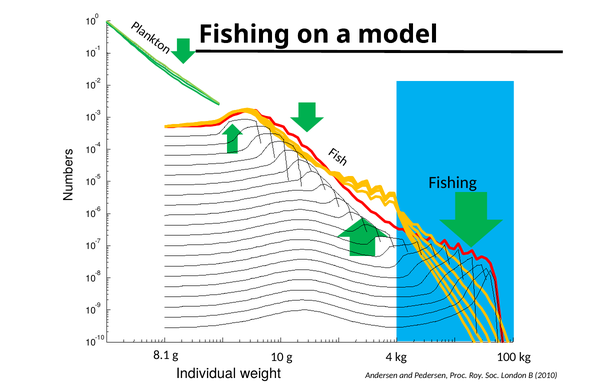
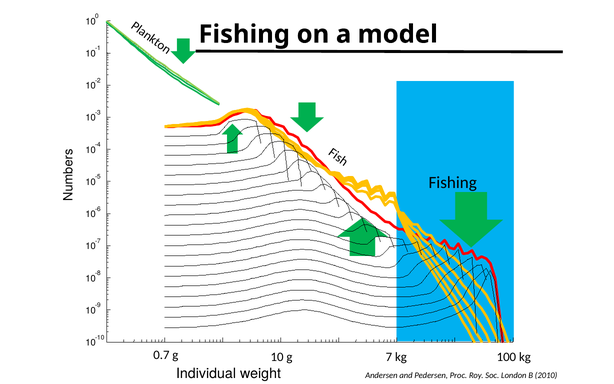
8.1: 8.1 -> 0.7
4: 4 -> 7
